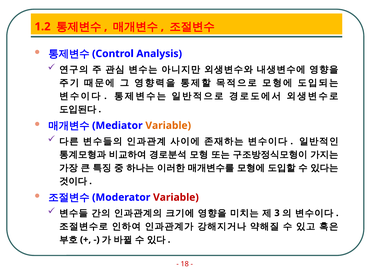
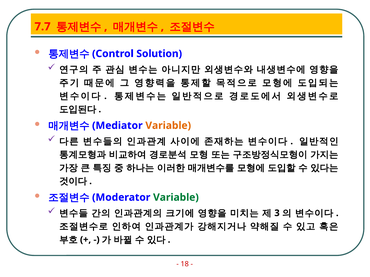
1.2: 1.2 -> 7.7
Analysis: Analysis -> Solution
Variable at (176, 198) colour: red -> green
